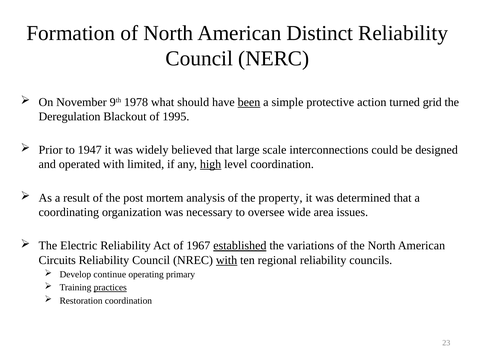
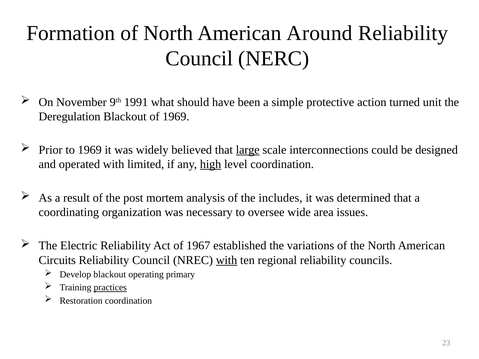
Distinct: Distinct -> Around
1978: 1978 -> 1991
been underline: present -> none
grid: grid -> unit
of 1995: 1995 -> 1969
to 1947: 1947 -> 1969
large underline: none -> present
property: property -> includes
established underline: present -> none
Develop continue: continue -> blackout
